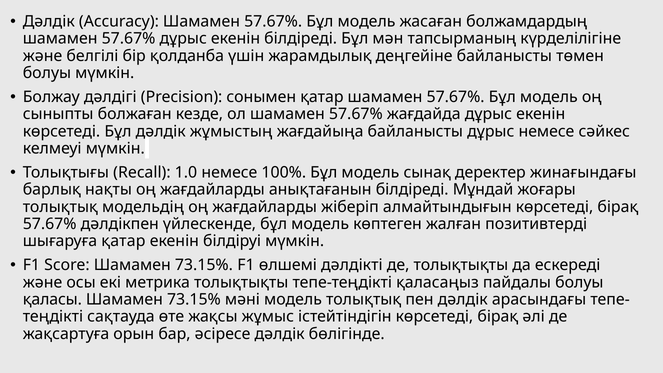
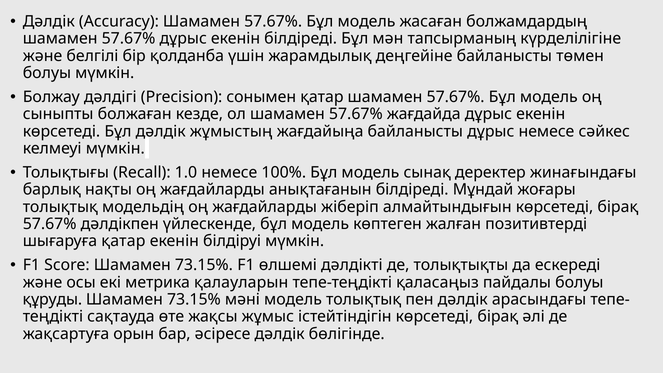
метрика толықтықты: толықтықты -> қалауларын
қаласы: қаласы -> құруды
